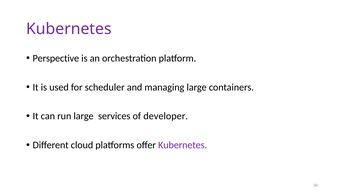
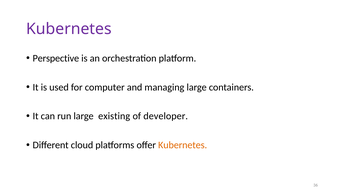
scheduler: scheduler -> computer
services: services -> existing
Kubernetes at (183, 145) colour: purple -> orange
